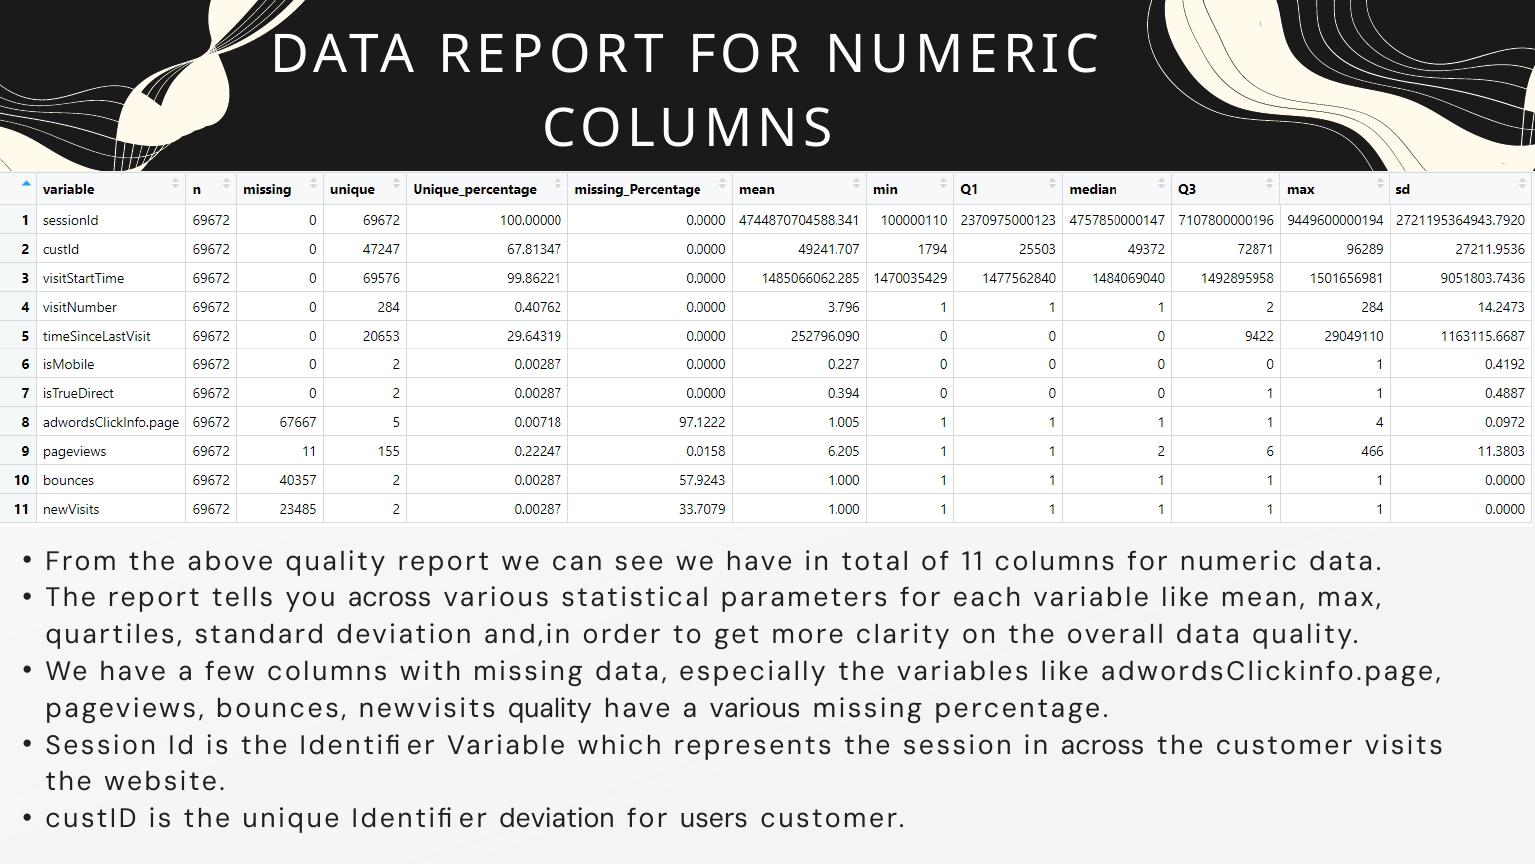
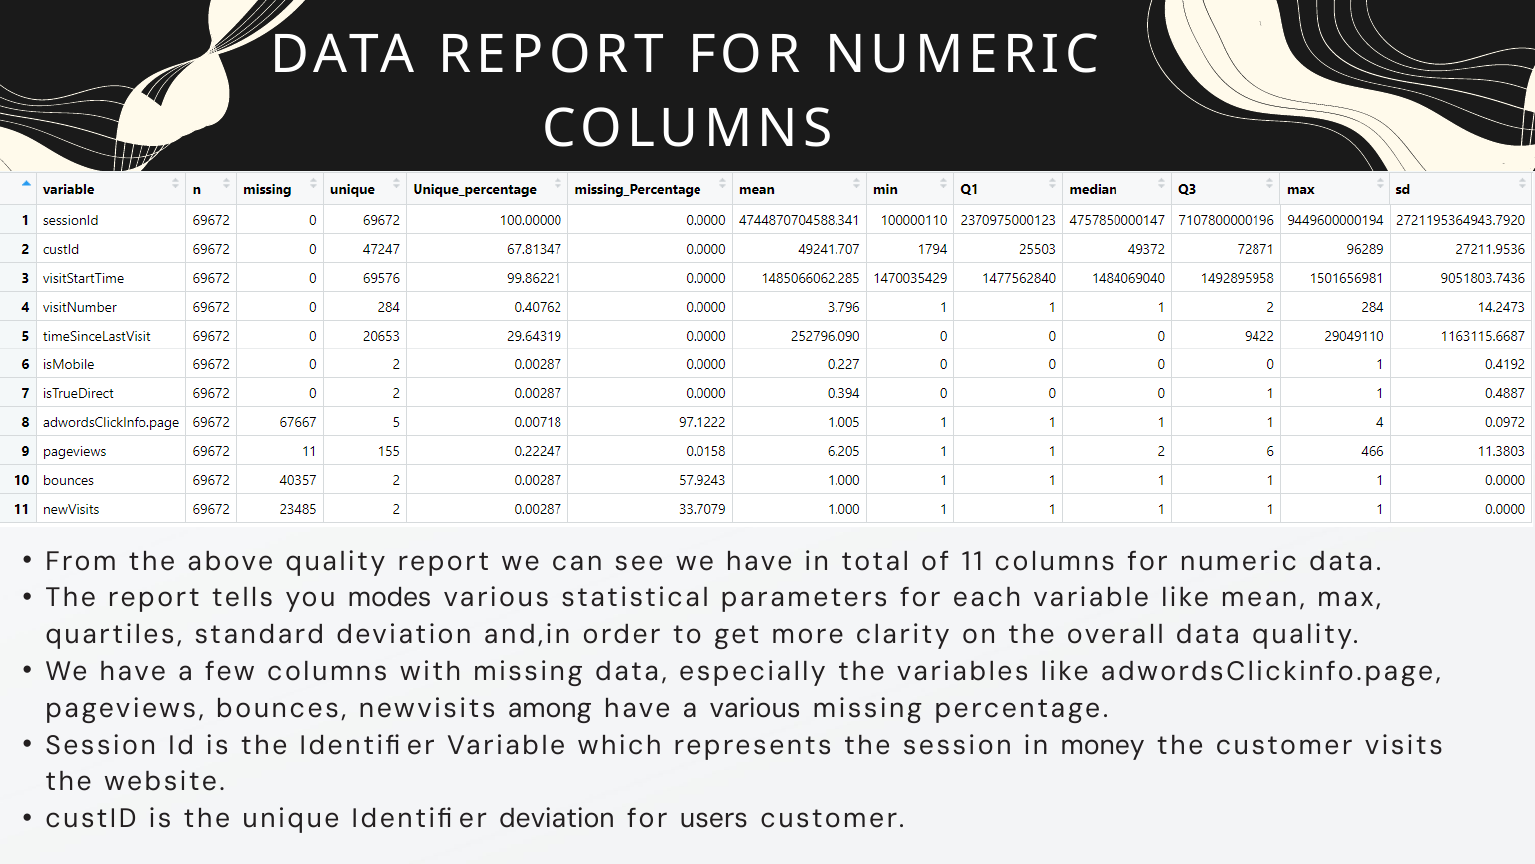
you across: across -> modes
newvisits quality: quality -> among
in across: across -> money
